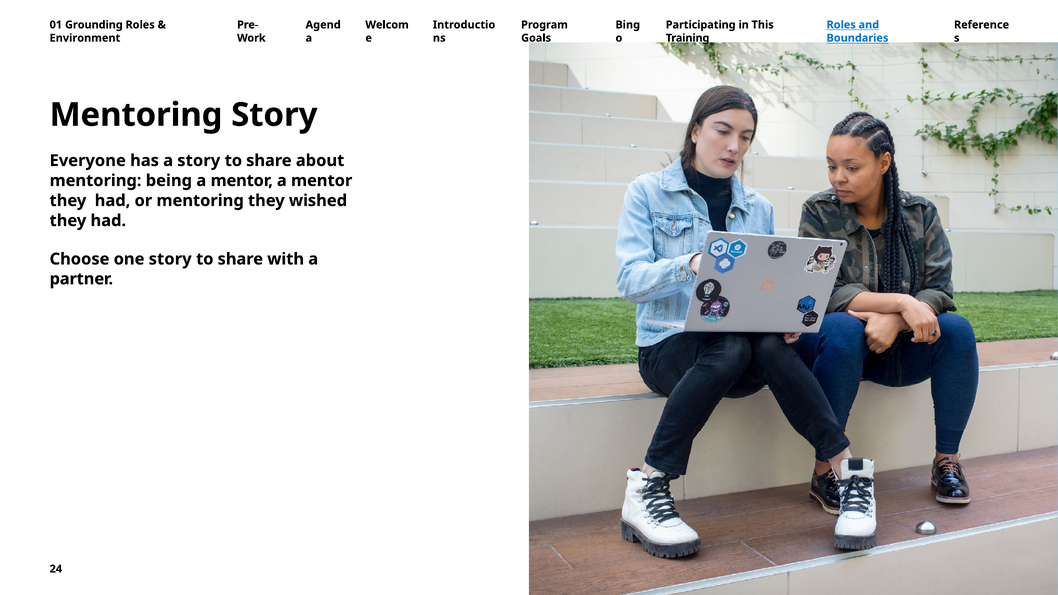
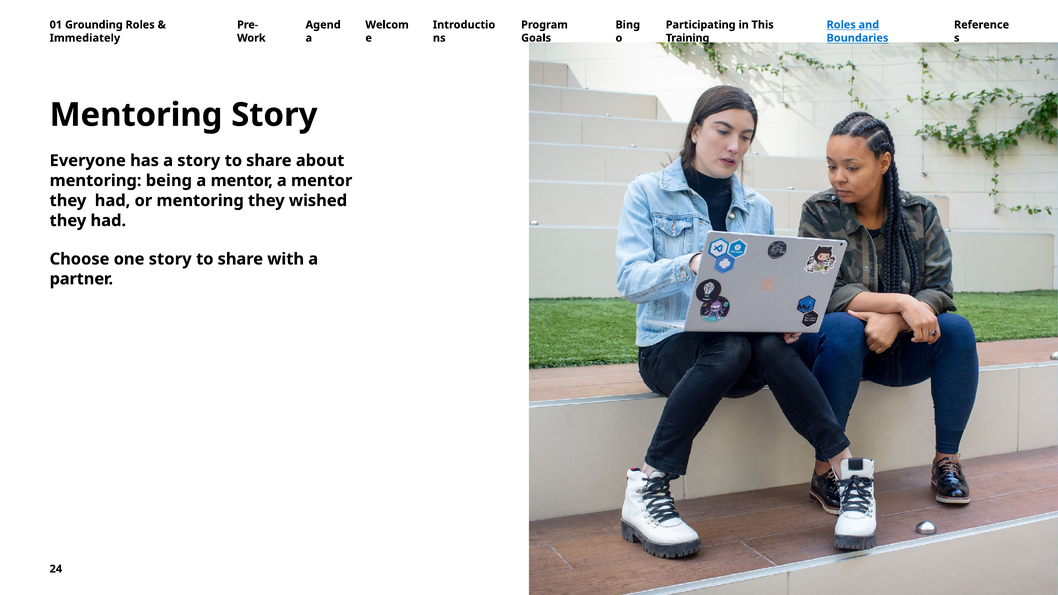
Environment: Environment -> Immediately
